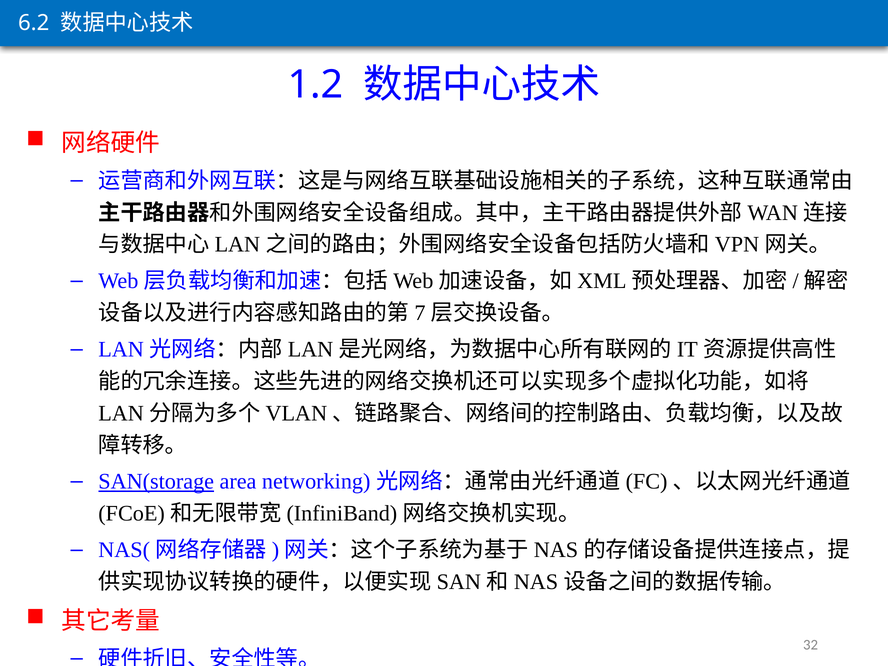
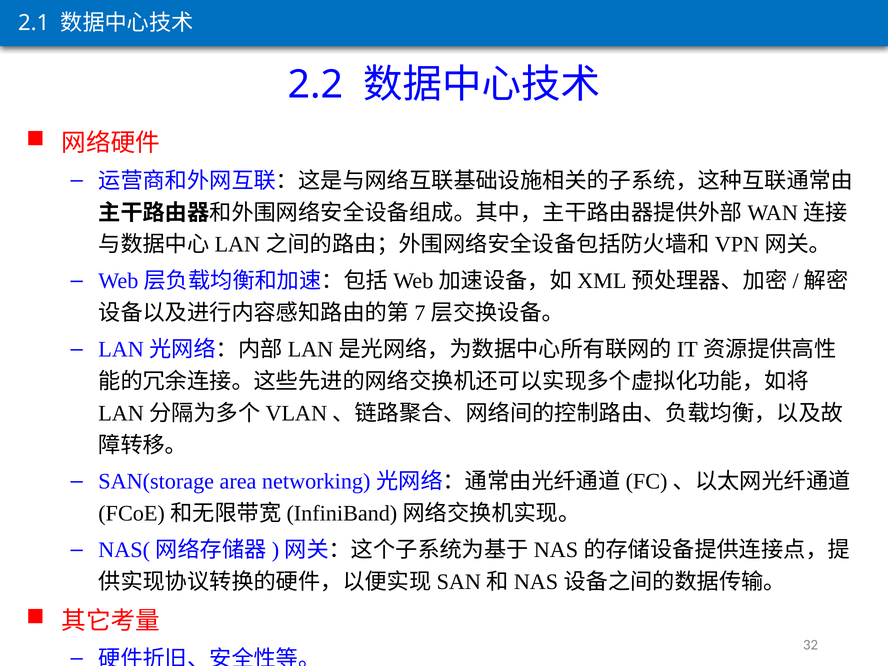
6.2: 6.2 -> 2.1
1.2: 1.2 -> 2.2
SAN(storage underline: present -> none
